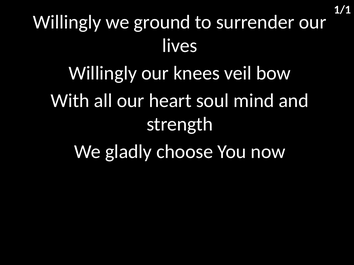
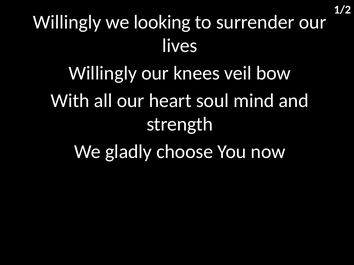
1/1: 1/1 -> 1/2
ground: ground -> looking
